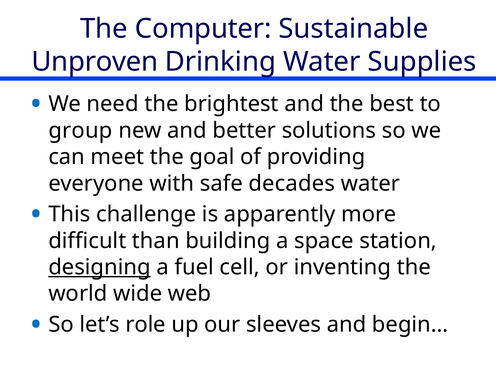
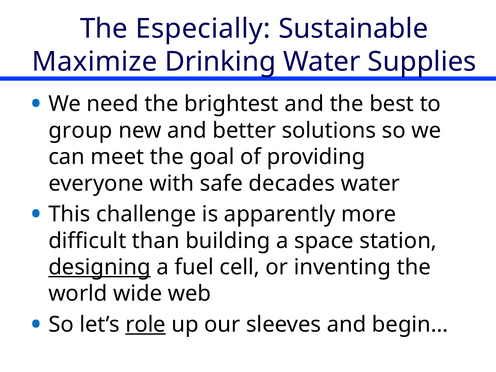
Computer: Computer -> Especially
Unproven: Unproven -> Maximize
role underline: none -> present
